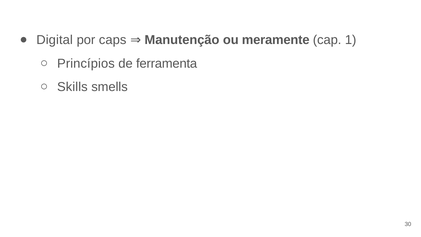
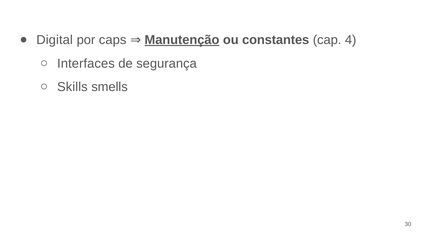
Manutenção underline: none -> present
meramente: meramente -> constantes
1: 1 -> 4
Princípios: Princípios -> Interfaces
ferramenta: ferramenta -> segurança
